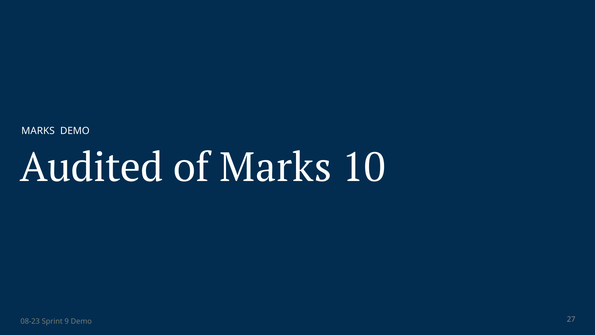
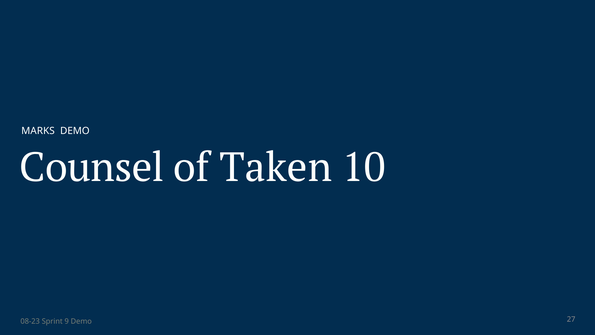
Audited: Audited -> Counsel
of Marks: Marks -> Taken
